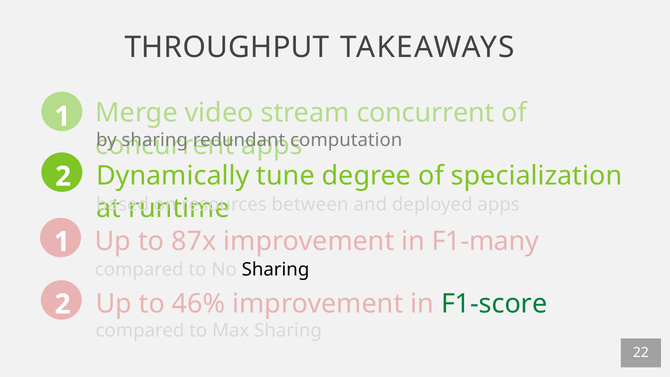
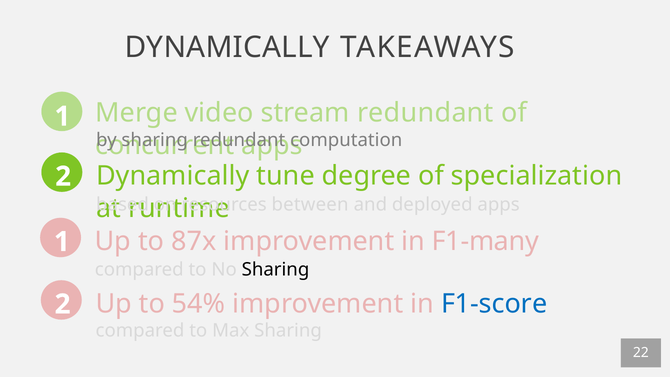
THROUGHPUT at (227, 47): THROUGHPUT -> DYNAMICALLY
stream concurrent: concurrent -> redundant
46%: 46% -> 54%
F1-score colour: green -> blue
